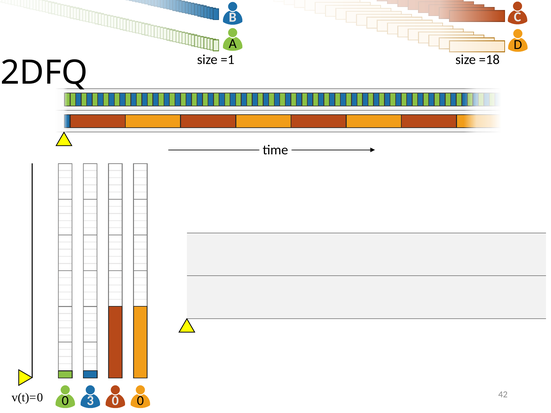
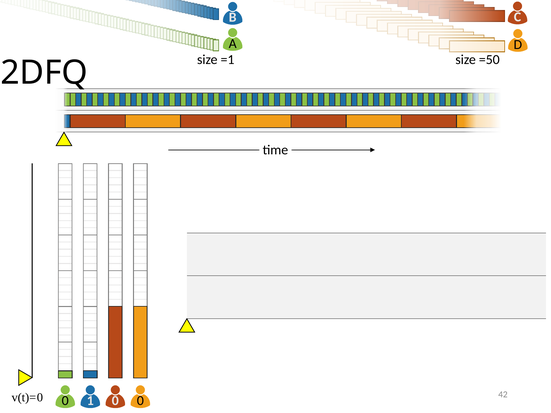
=18: =18 -> =50
3: 3 -> 1
